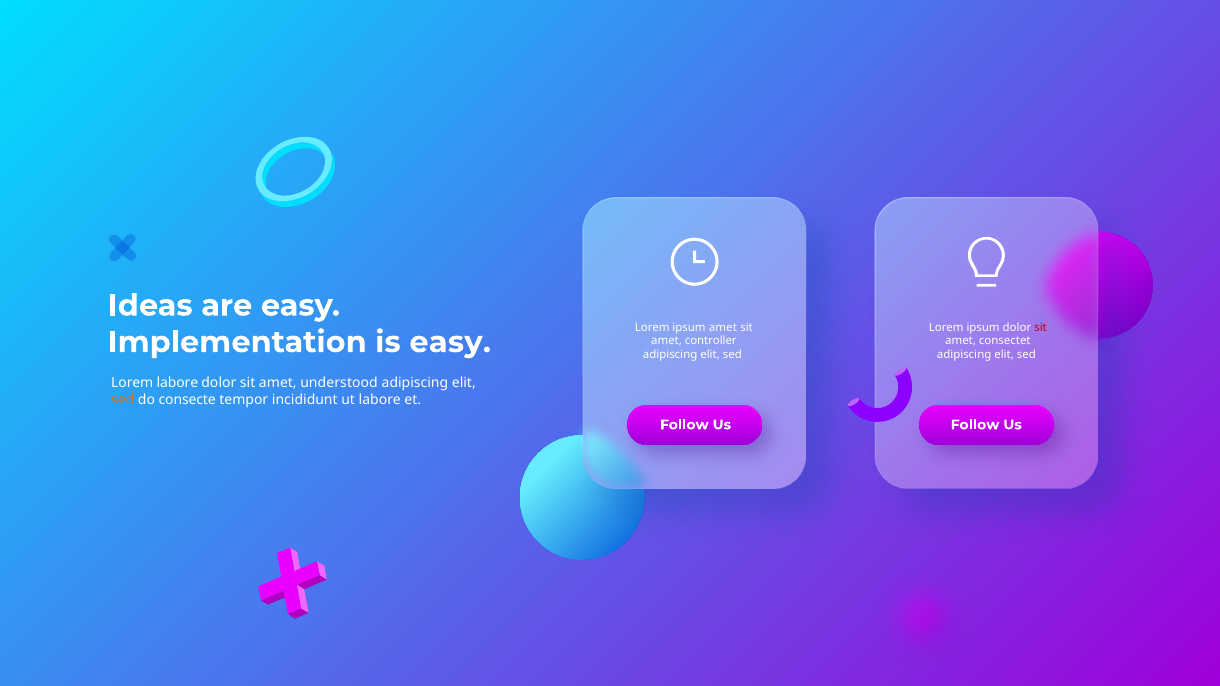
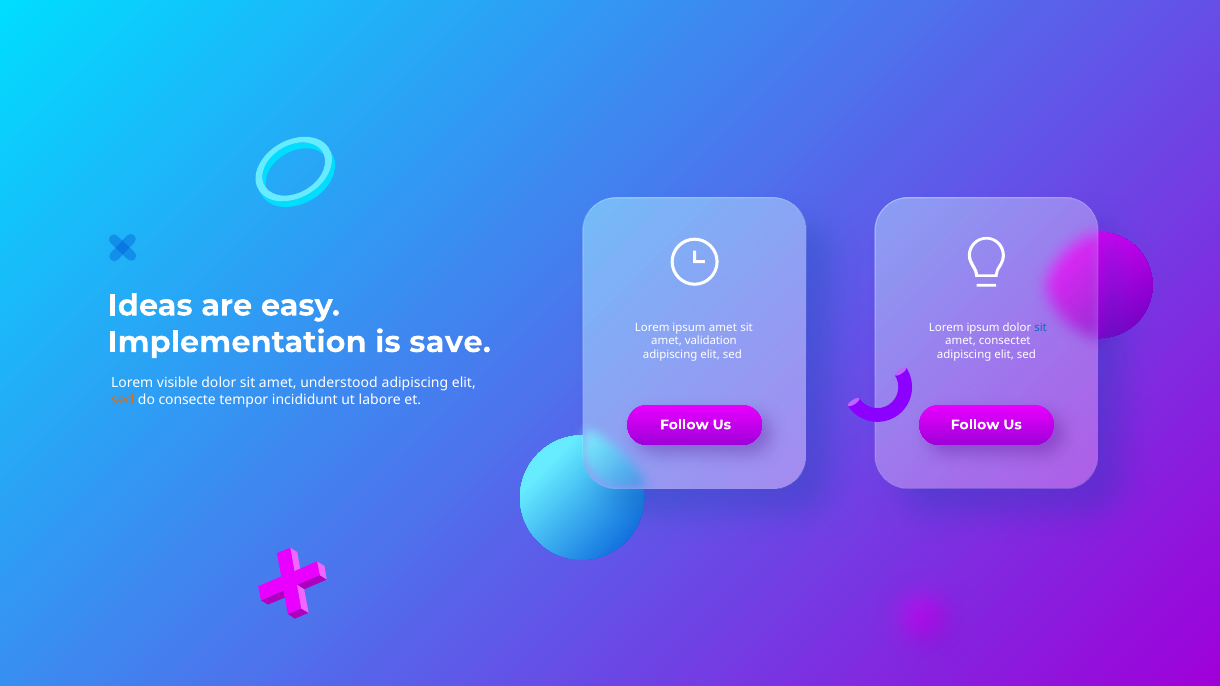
sit at (1041, 327) colour: red -> blue
is easy: easy -> save
controller: controller -> validation
Lorem labore: labore -> visible
